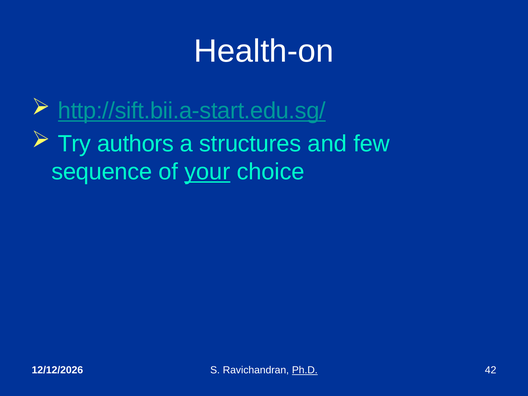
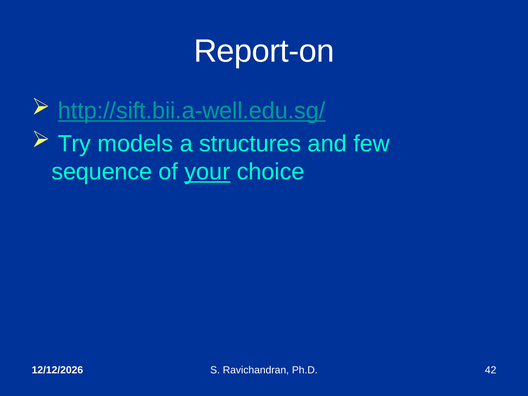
Health-on: Health-on -> Report-on
http://sift.bii.a-start.edu.sg/: http://sift.bii.a-start.edu.sg/ -> http://sift.bii.a-well.edu.sg/
authors: authors -> models
Ph.D underline: present -> none
